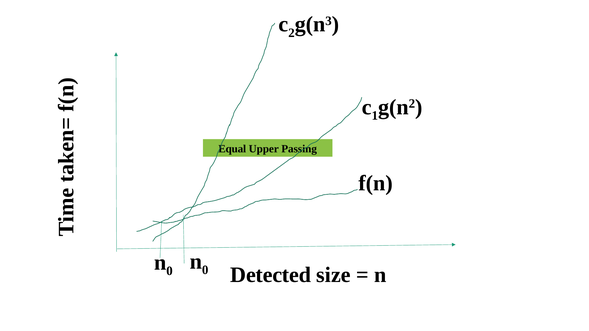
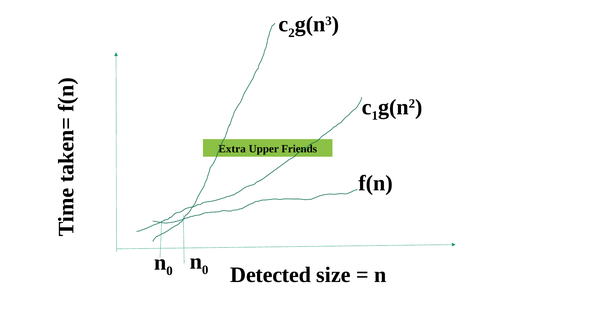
Equal: Equal -> Extra
Passing: Passing -> Friends
